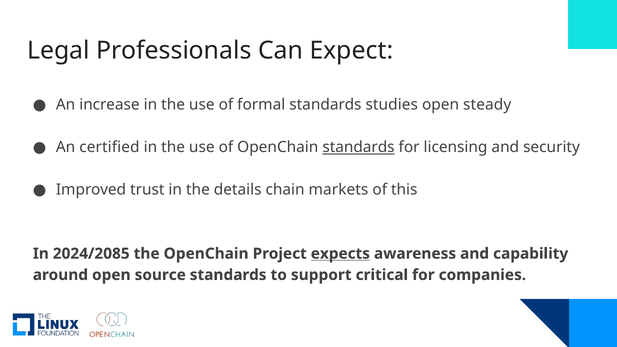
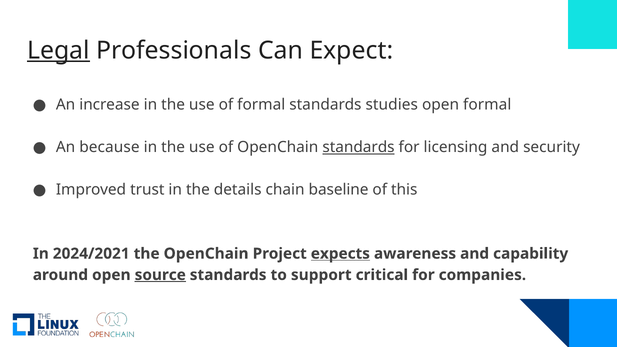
Legal underline: none -> present
open steady: steady -> formal
certified: certified -> because
markets: markets -> baseline
2024/2085: 2024/2085 -> 2024/2021
source underline: none -> present
